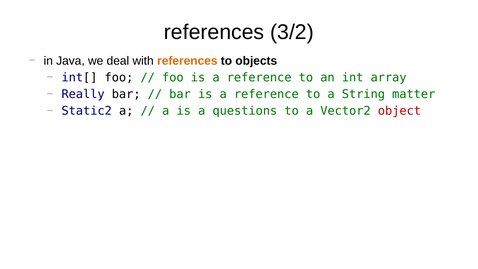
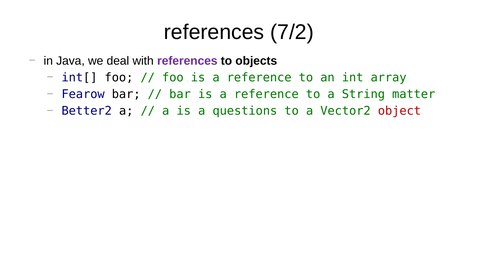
3/2: 3/2 -> 7/2
references at (187, 61) colour: orange -> purple
Really: Really -> Fearow
Static2: Static2 -> Better2
